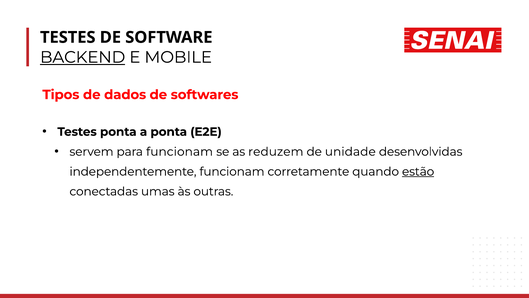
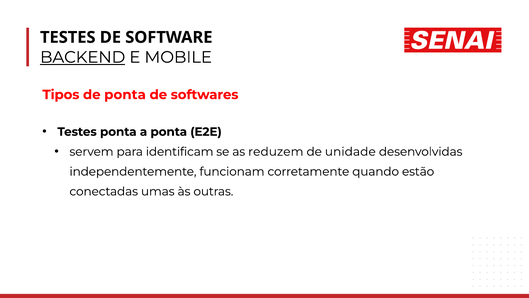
de dados: dados -> ponta
para funcionam: funcionam -> identificam
estão underline: present -> none
